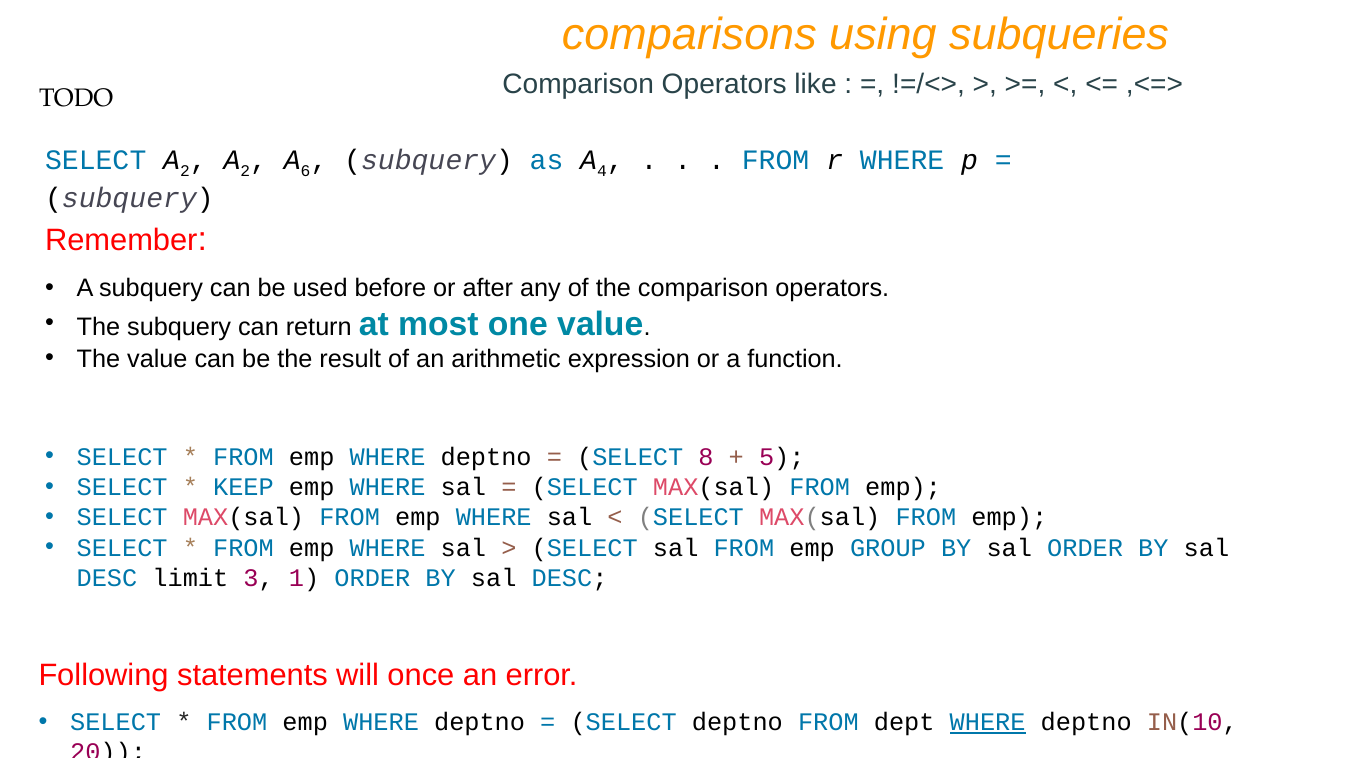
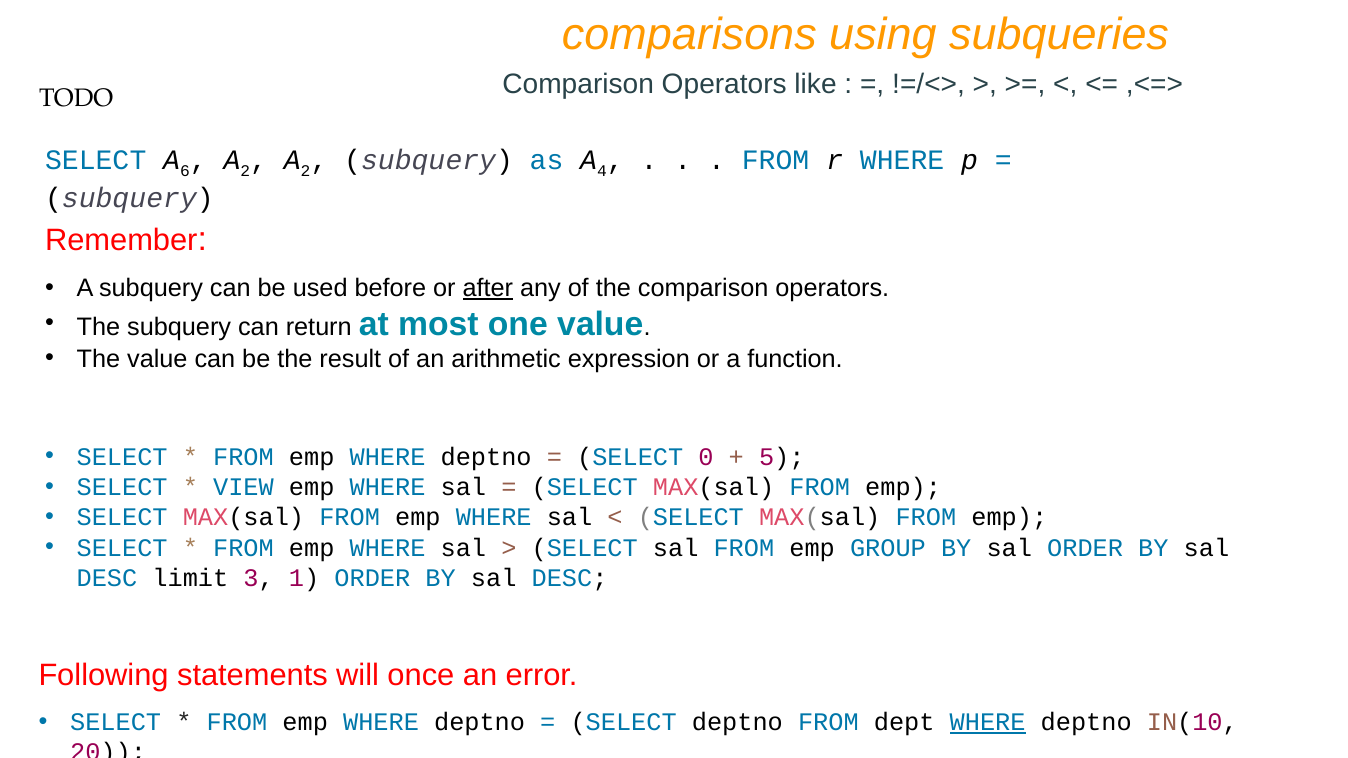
SELECT A 2: 2 -> 6
6 at (306, 171): 6 -> 2
after underline: none -> present
8: 8 -> 0
KEEP: KEEP -> VIEW
